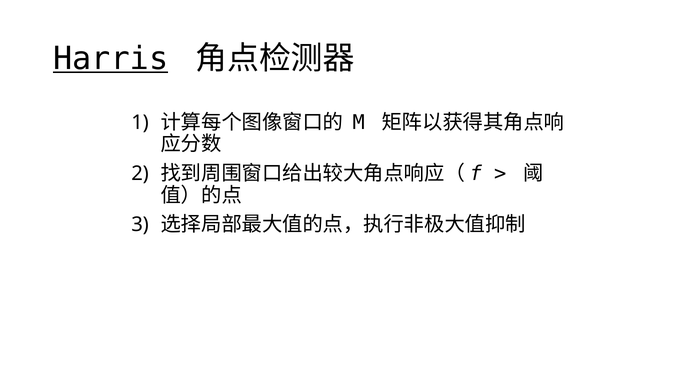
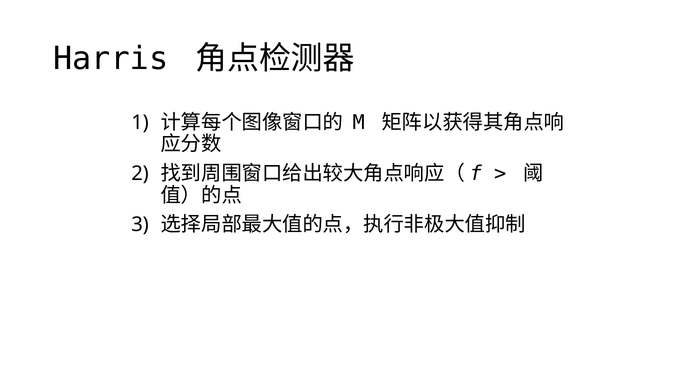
Harris underline: present -> none
